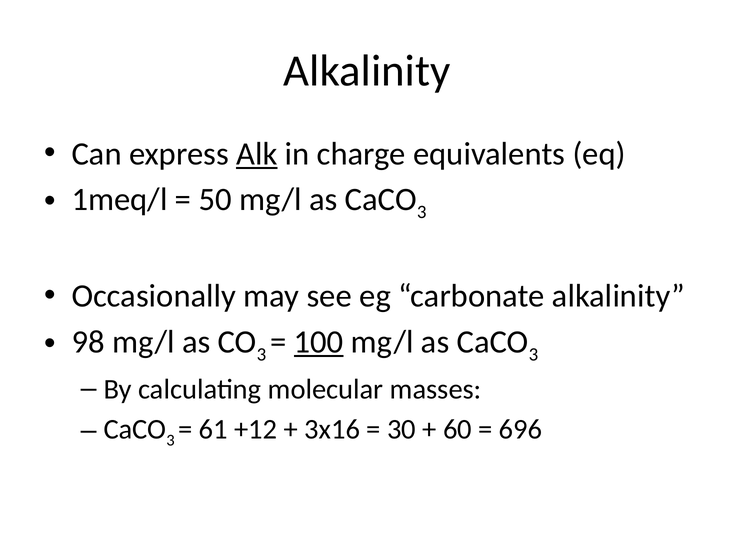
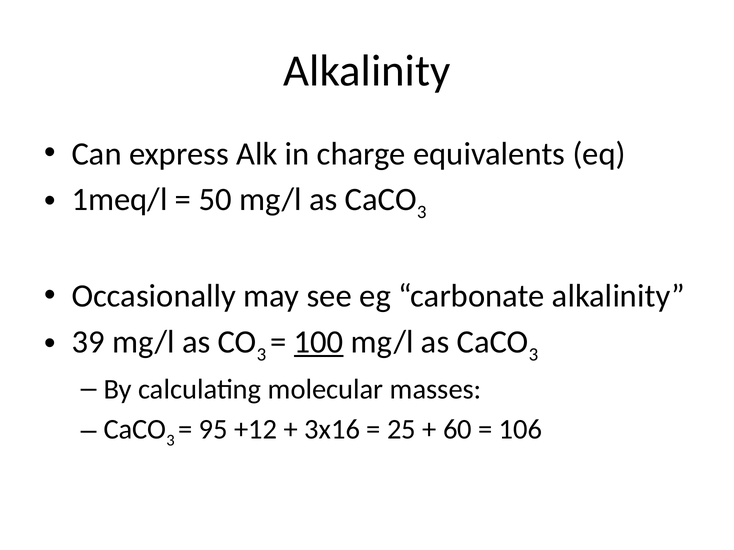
Alk underline: present -> none
98: 98 -> 39
61: 61 -> 95
30: 30 -> 25
696: 696 -> 106
